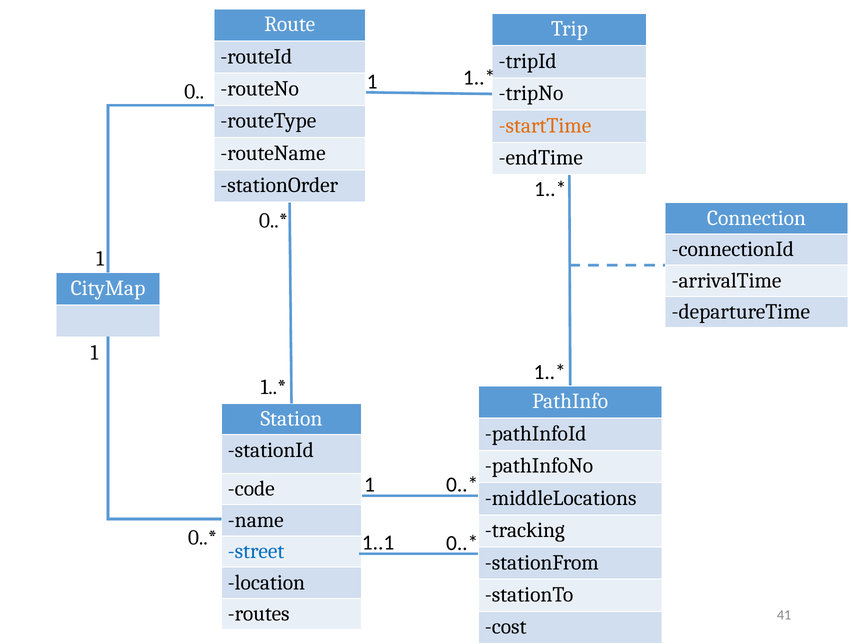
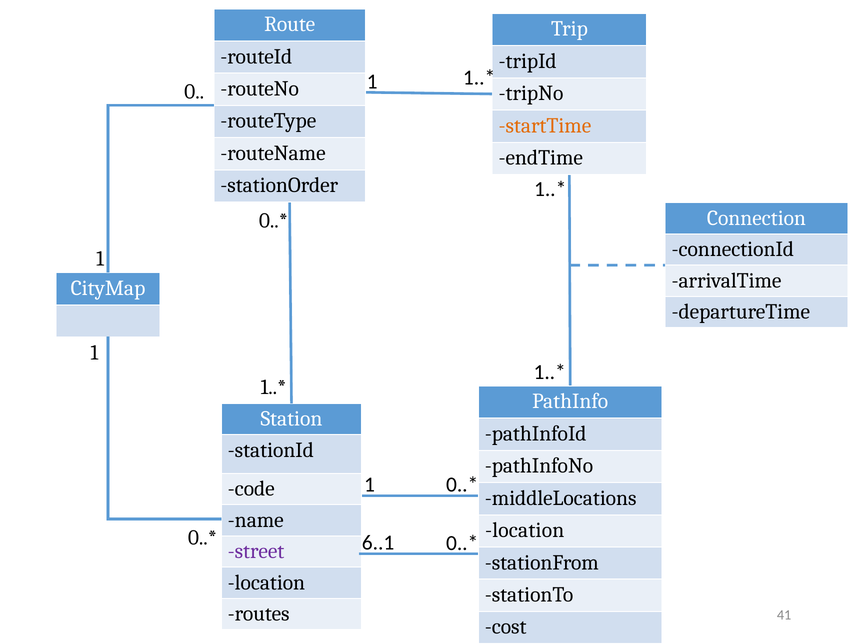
tracking at (525, 530): tracking -> location
1..1: 1..1 -> 6..1
street colour: blue -> purple
